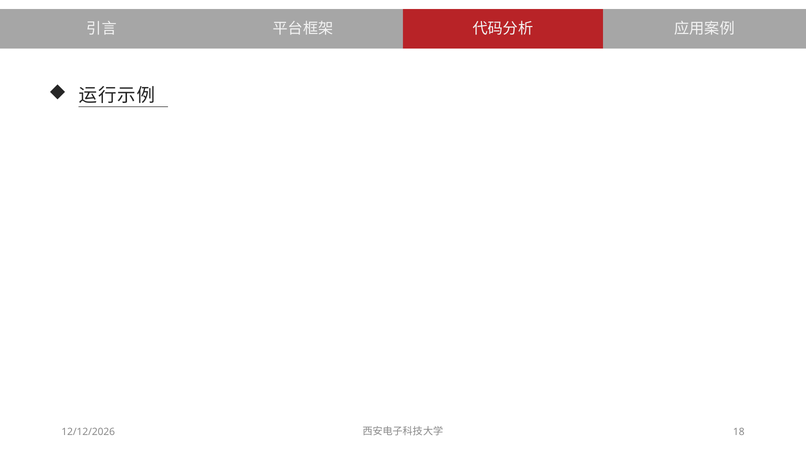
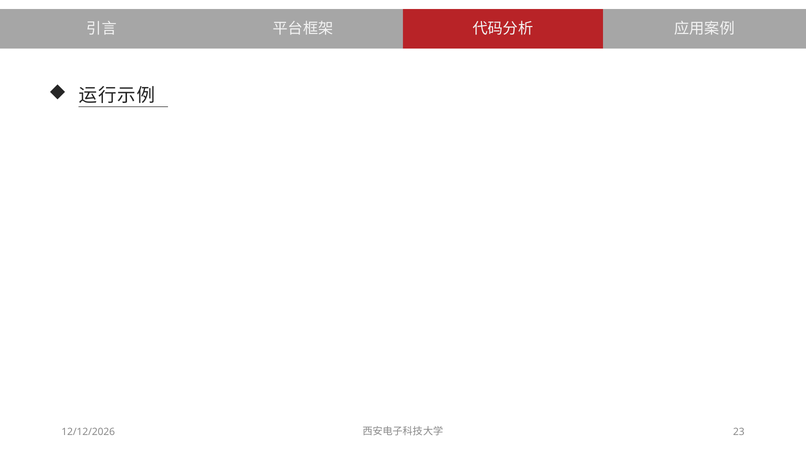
18: 18 -> 23
